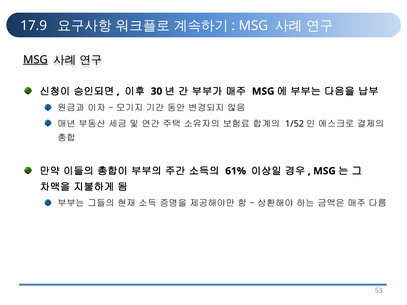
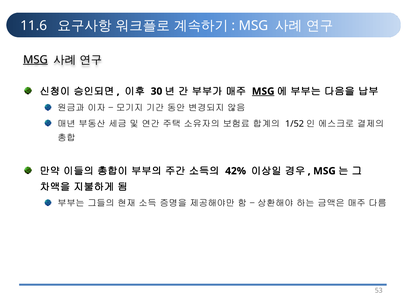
17.9: 17.9 -> 11.6
MSG at (263, 91) underline: none -> present
61%: 61% -> 42%
